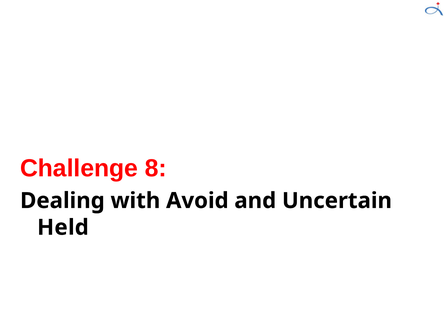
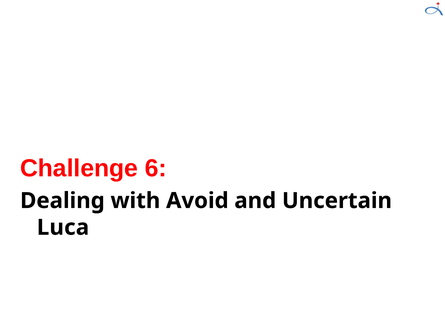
8: 8 -> 6
Held: Held -> Luca
